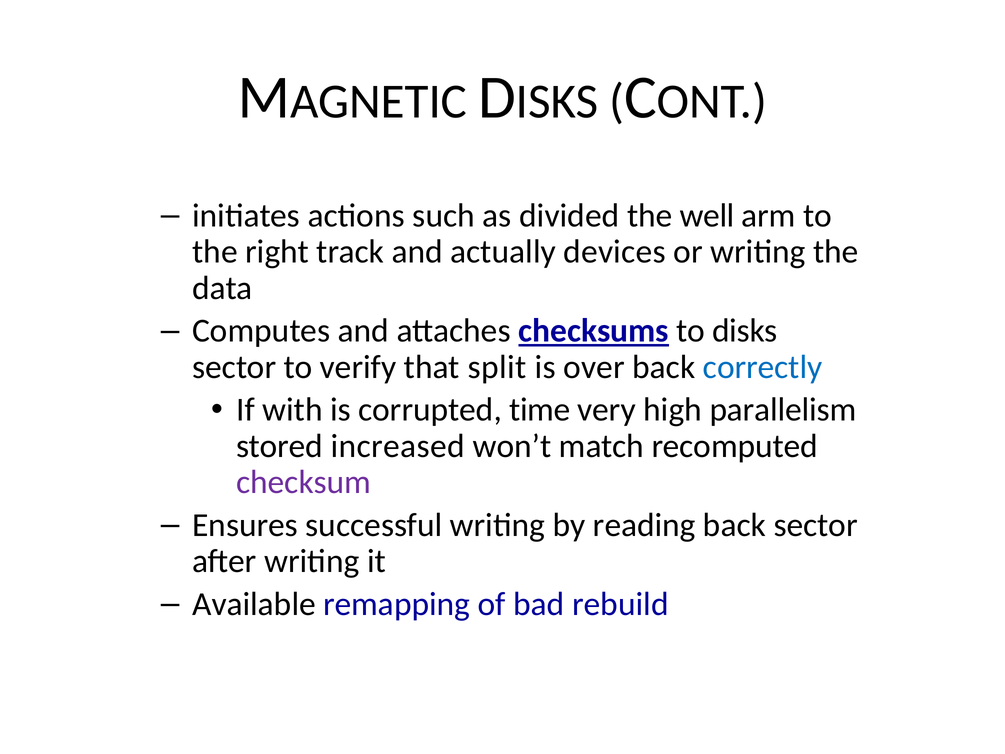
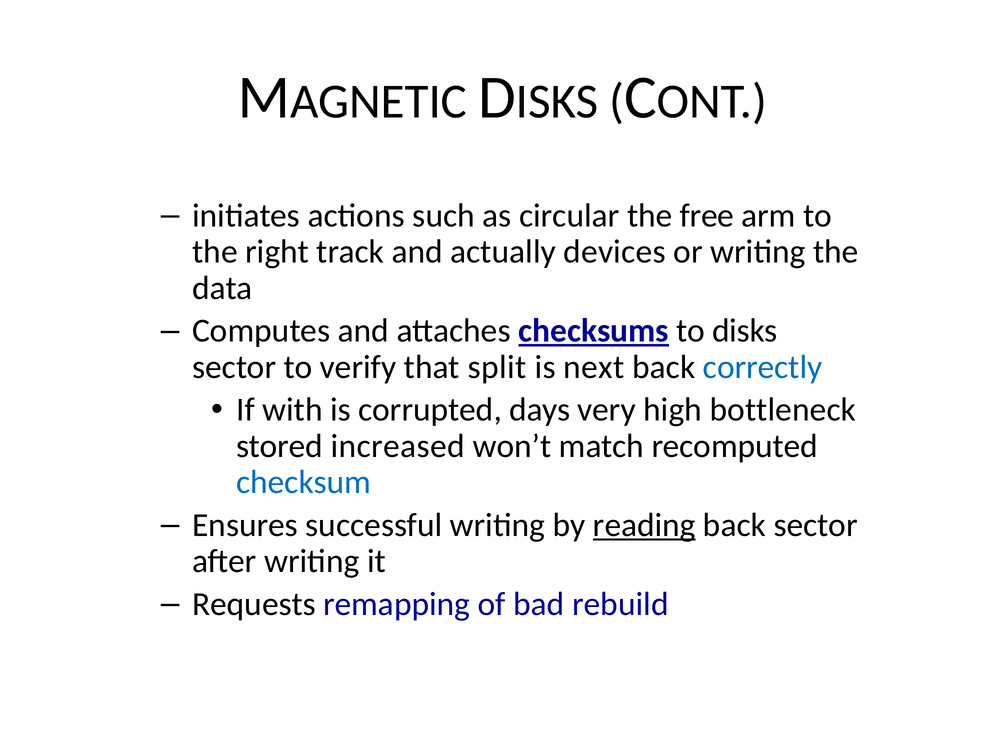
divided: divided -> circular
well: well -> free
over: over -> next
time: time -> days
parallelism: parallelism -> bottleneck
checksum colour: purple -> blue
reading underline: none -> present
Available: Available -> Requests
